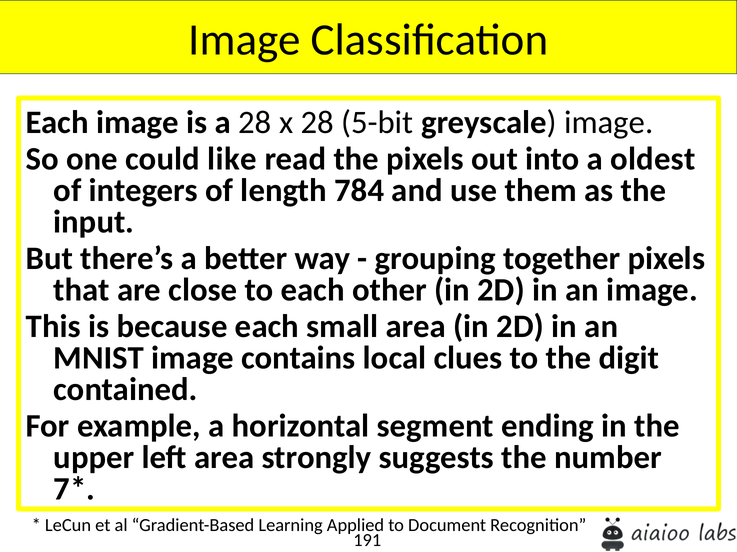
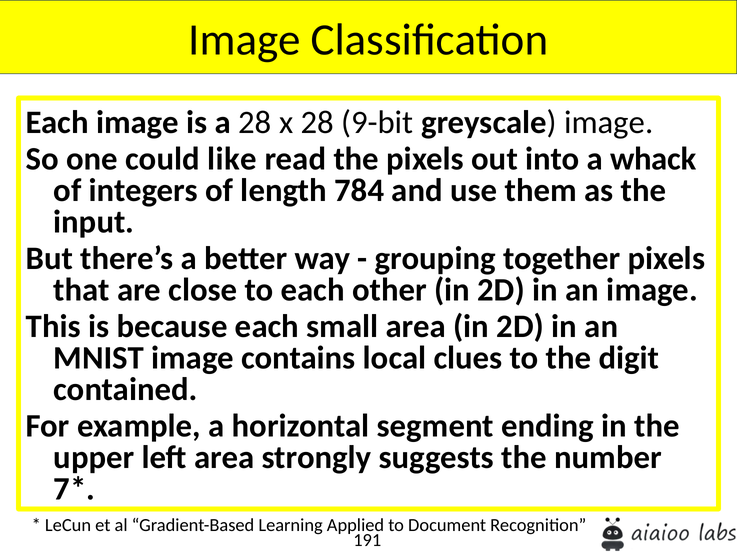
5-bit: 5-bit -> 9-bit
oldest: oldest -> whack
